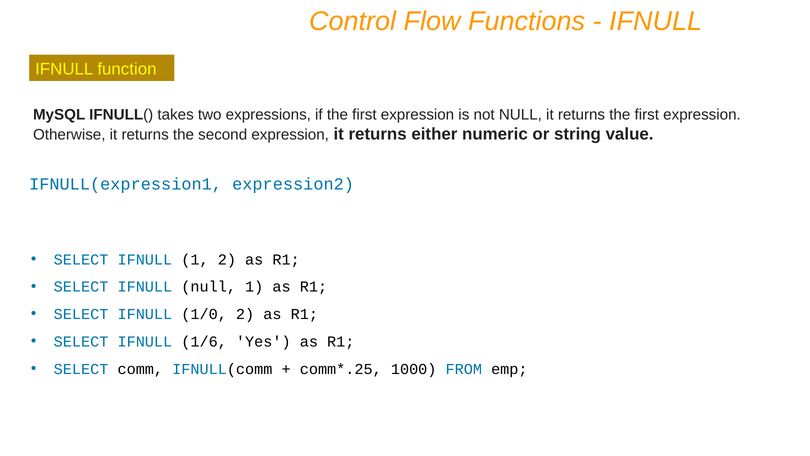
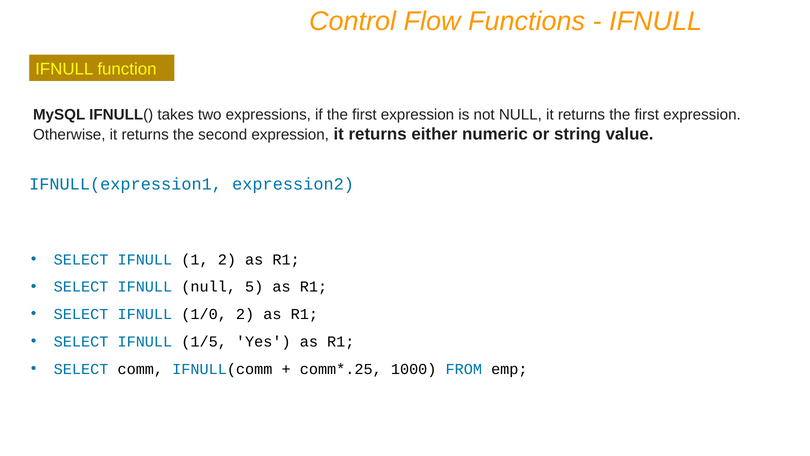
null 1: 1 -> 5
1/6: 1/6 -> 1/5
